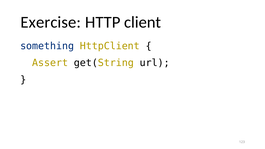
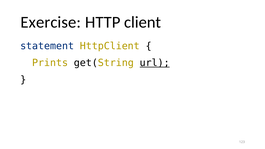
something: something -> statement
Assert: Assert -> Prints
url underline: none -> present
